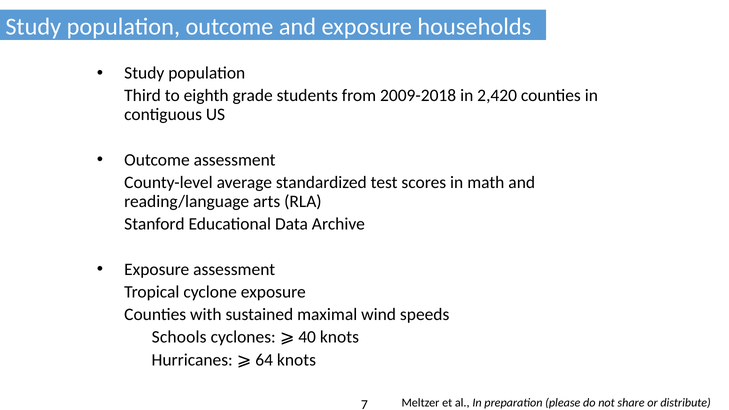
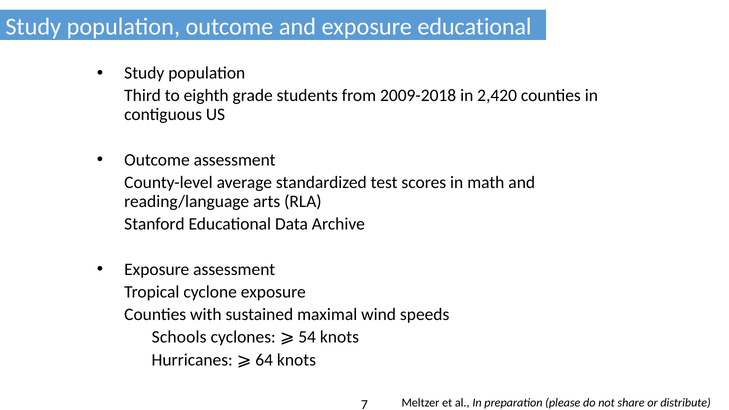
exposure households: households -> educational
40: 40 -> 54
